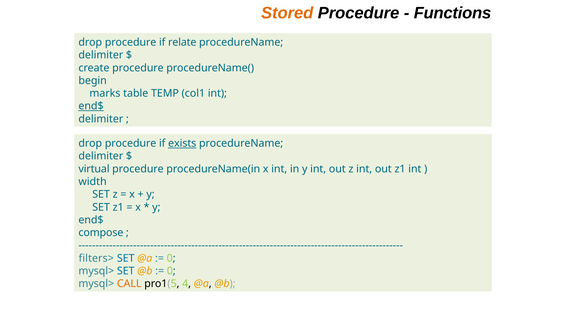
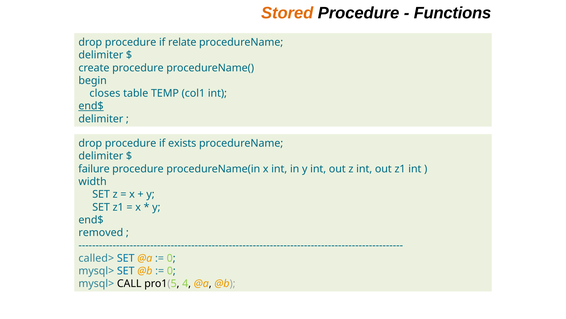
marks: marks -> closes
exists underline: present -> none
virtual: virtual -> failure
compose: compose -> removed
filters>: filters> -> called>
CALL colour: orange -> black
